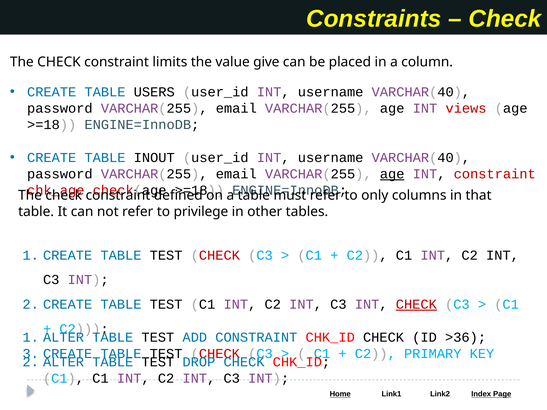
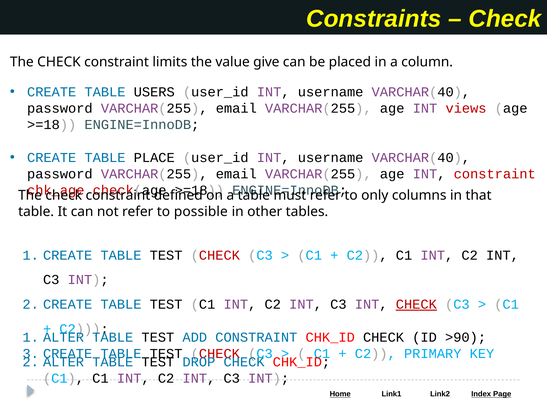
INOUT: INOUT -> PLACE
age at (392, 174) underline: present -> none
privilege: privilege -> possible
>36: >36 -> >90
